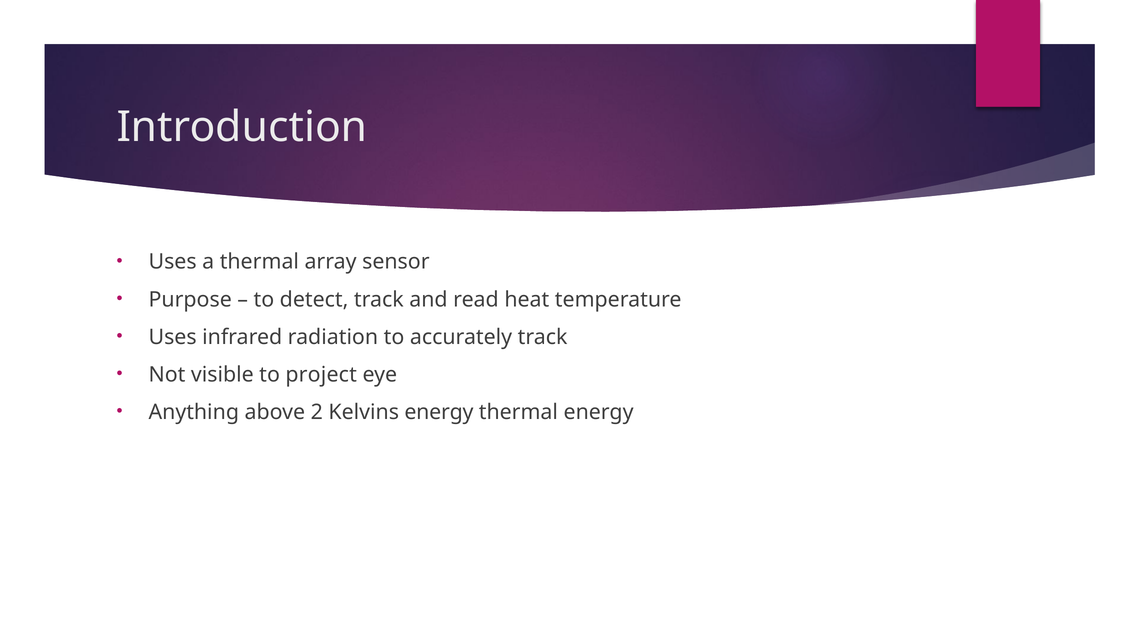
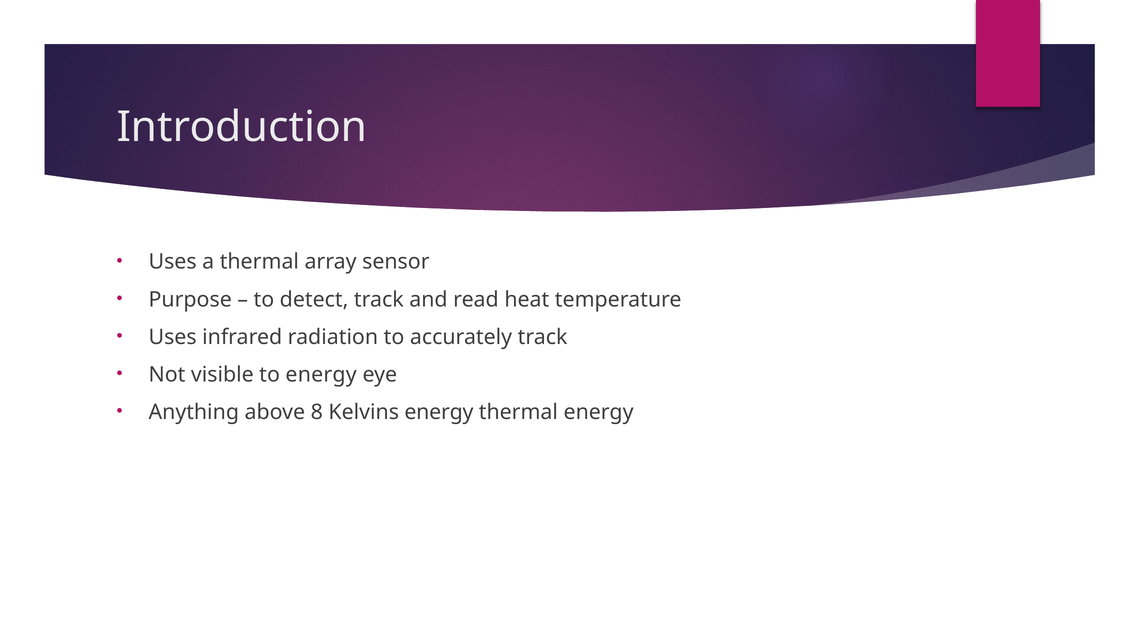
to project: project -> energy
2: 2 -> 8
